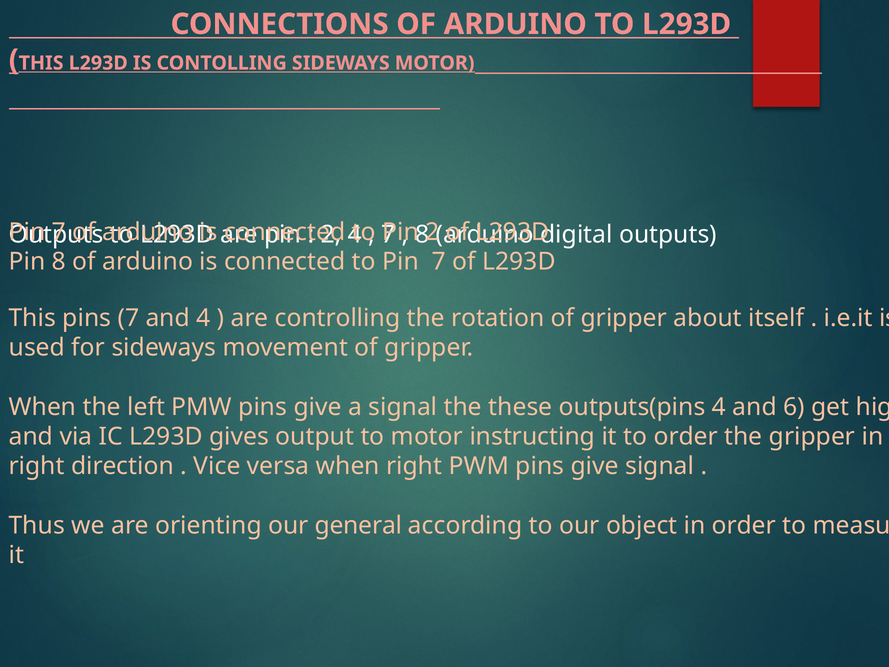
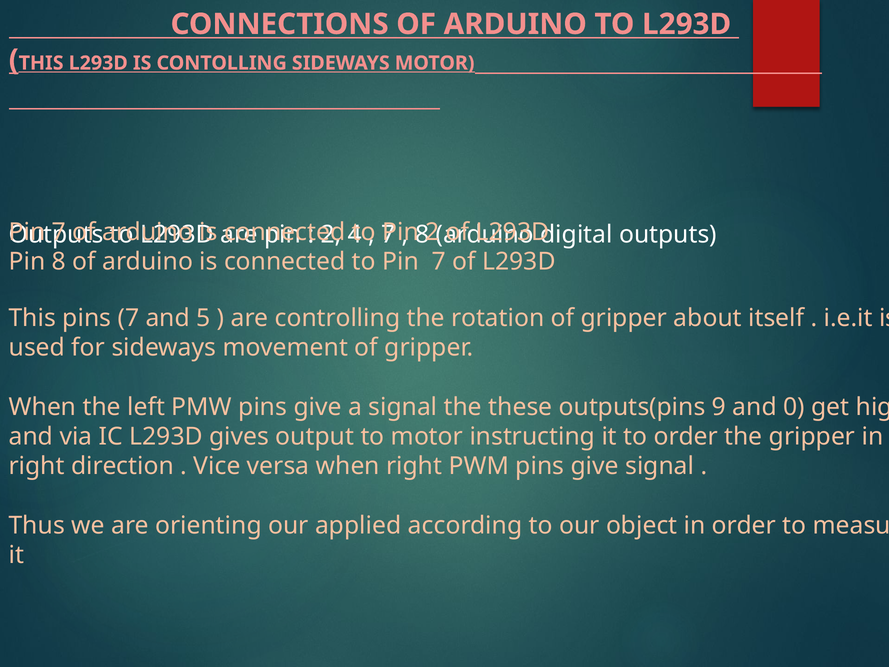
and 4: 4 -> 5
outputs(pins 4: 4 -> 9
6: 6 -> 0
general: general -> applied
